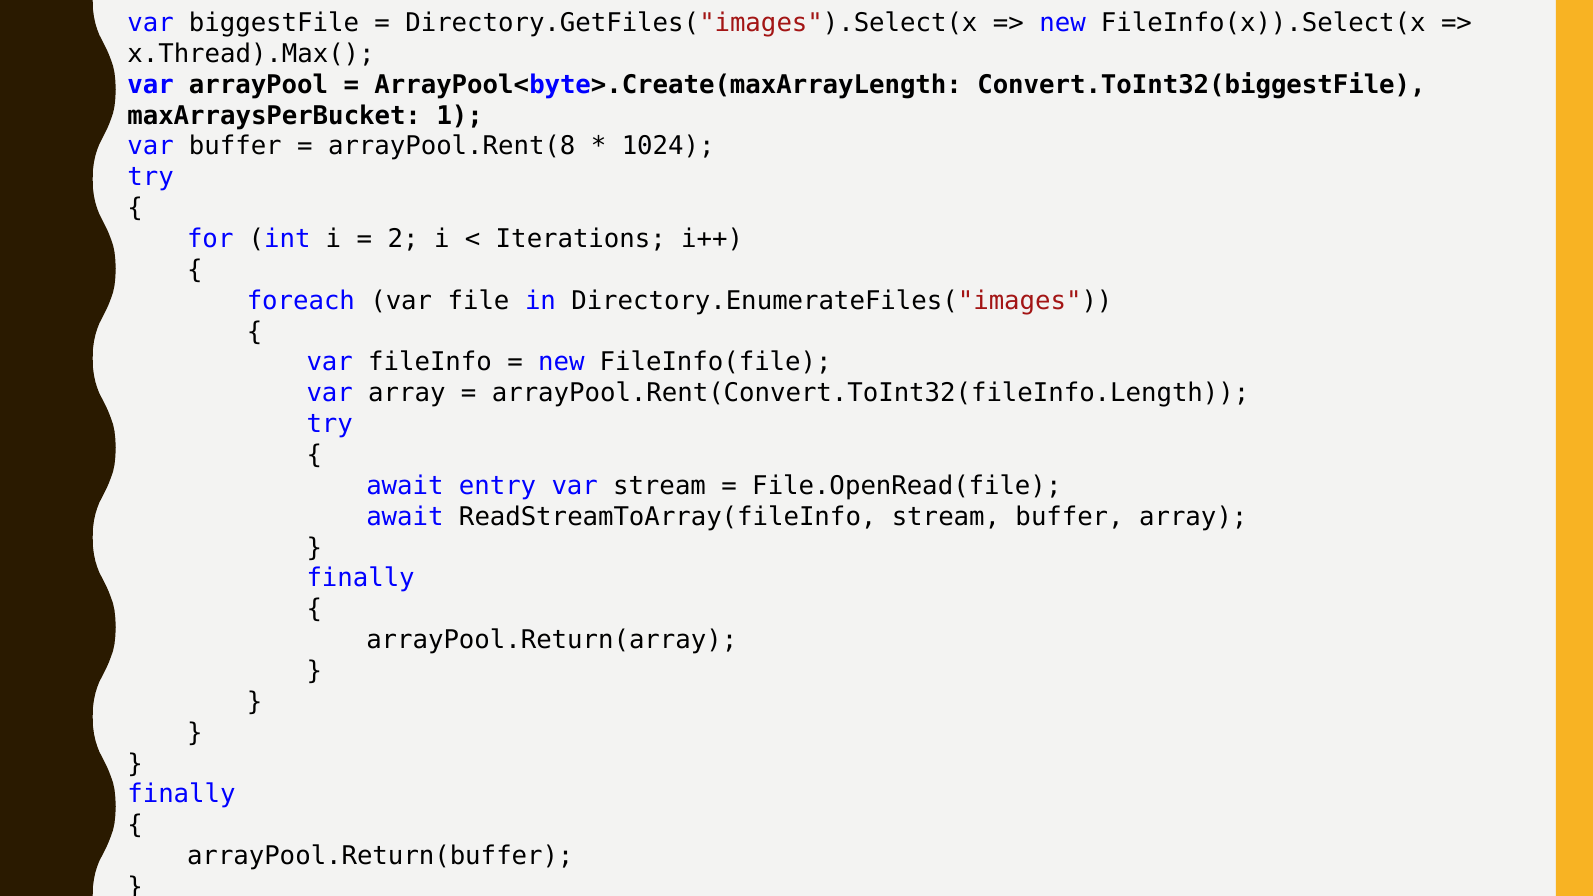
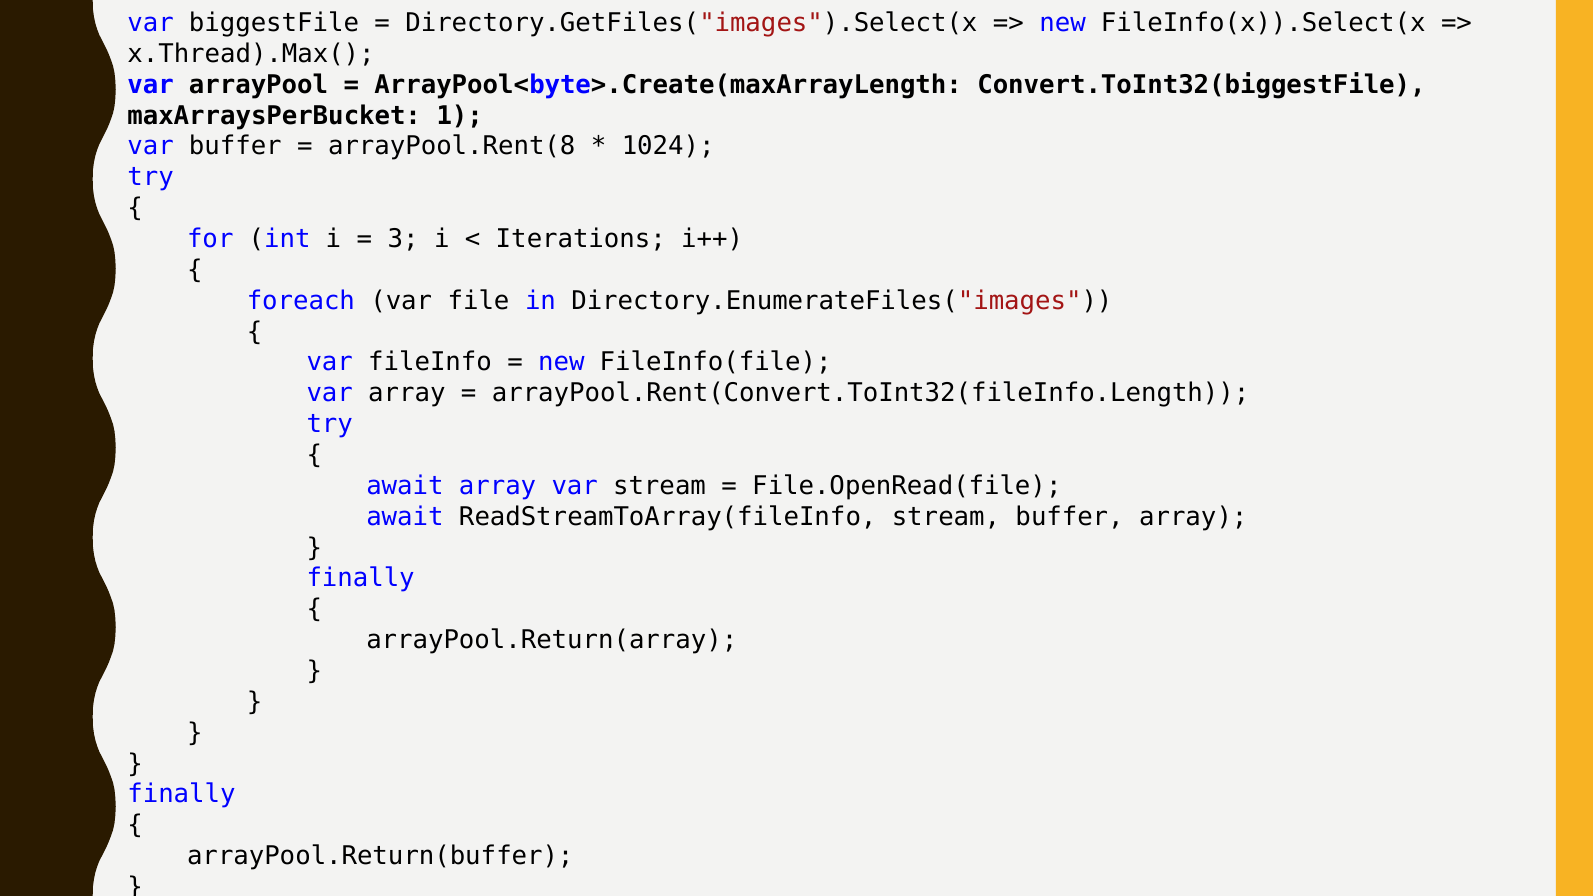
2: 2 -> 3
await entry: entry -> array
